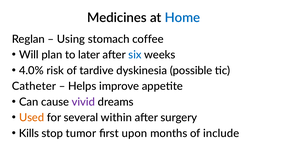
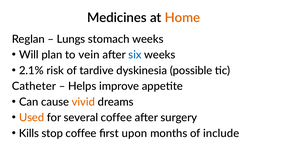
Home colour: blue -> orange
Using: Using -> Lungs
stomach coffee: coffee -> weeks
later: later -> vein
4.0%: 4.0% -> 2.1%
vivid colour: purple -> orange
several within: within -> coffee
stop tumor: tumor -> coffee
